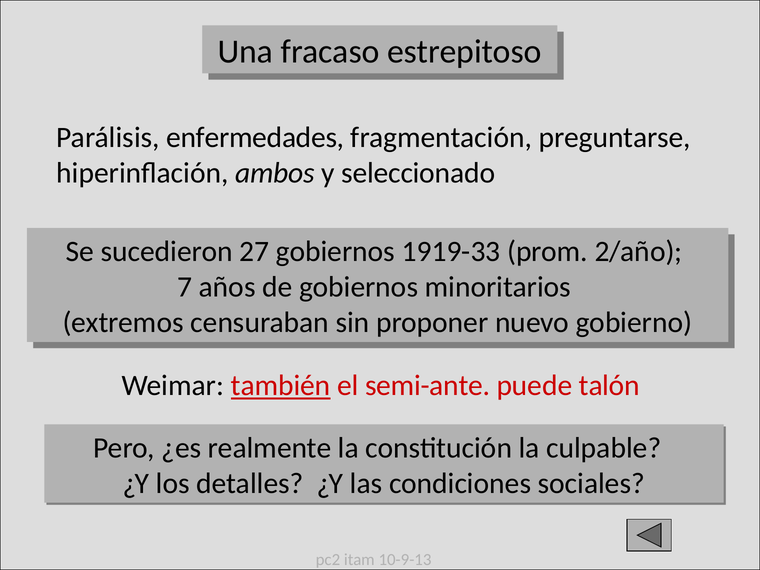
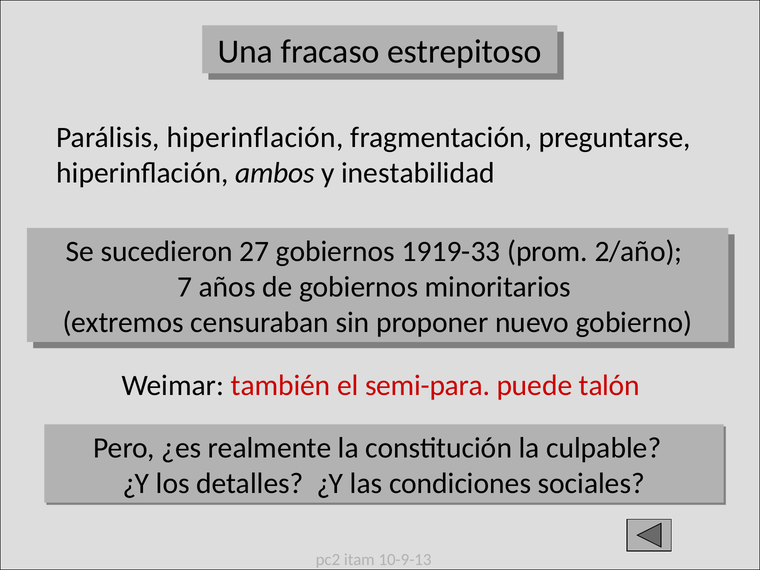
Parálisis enfermedades: enfermedades -> hiperinflación
seleccionado: seleccionado -> inestabilidad
también underline: present -> none
semi-ante: semi-ante -> semi-para
